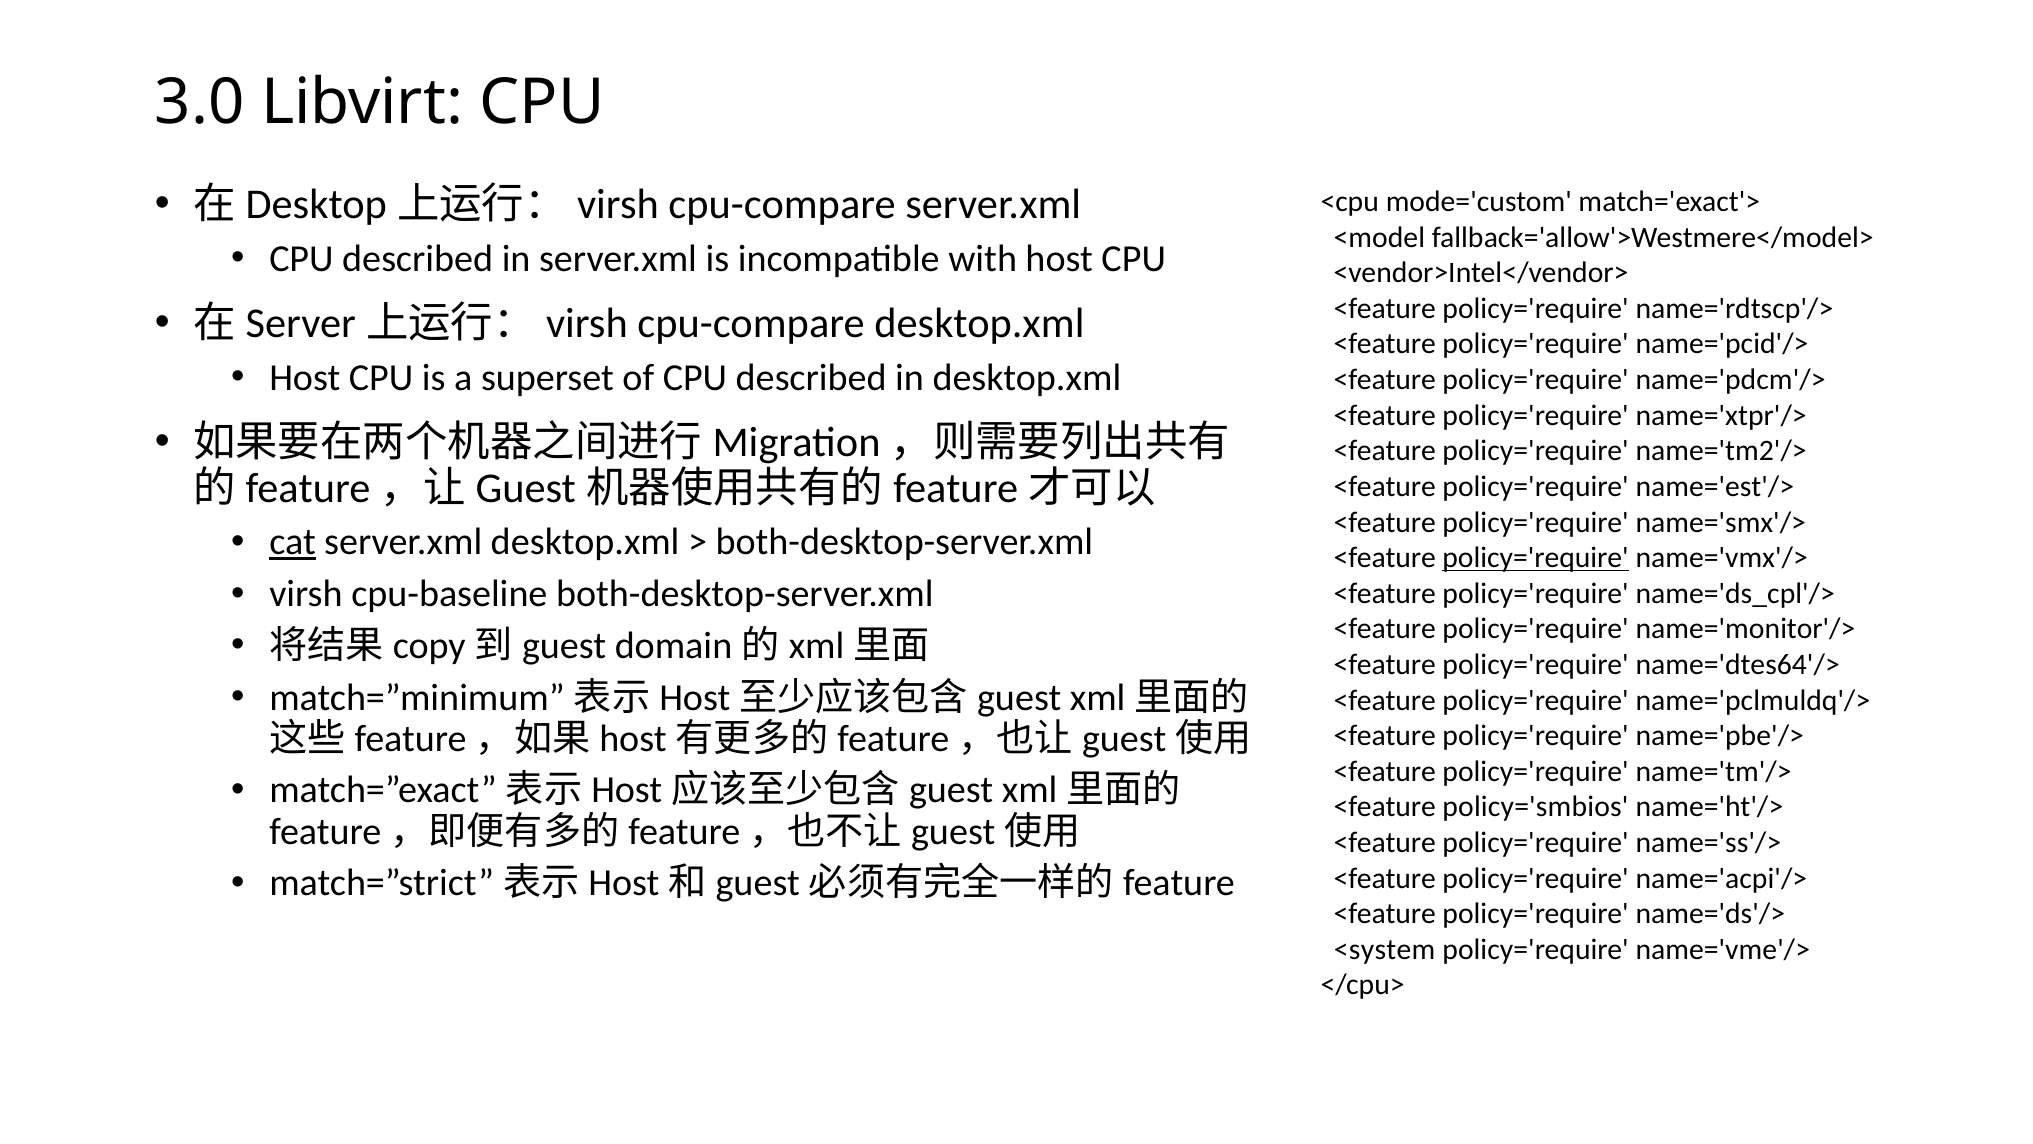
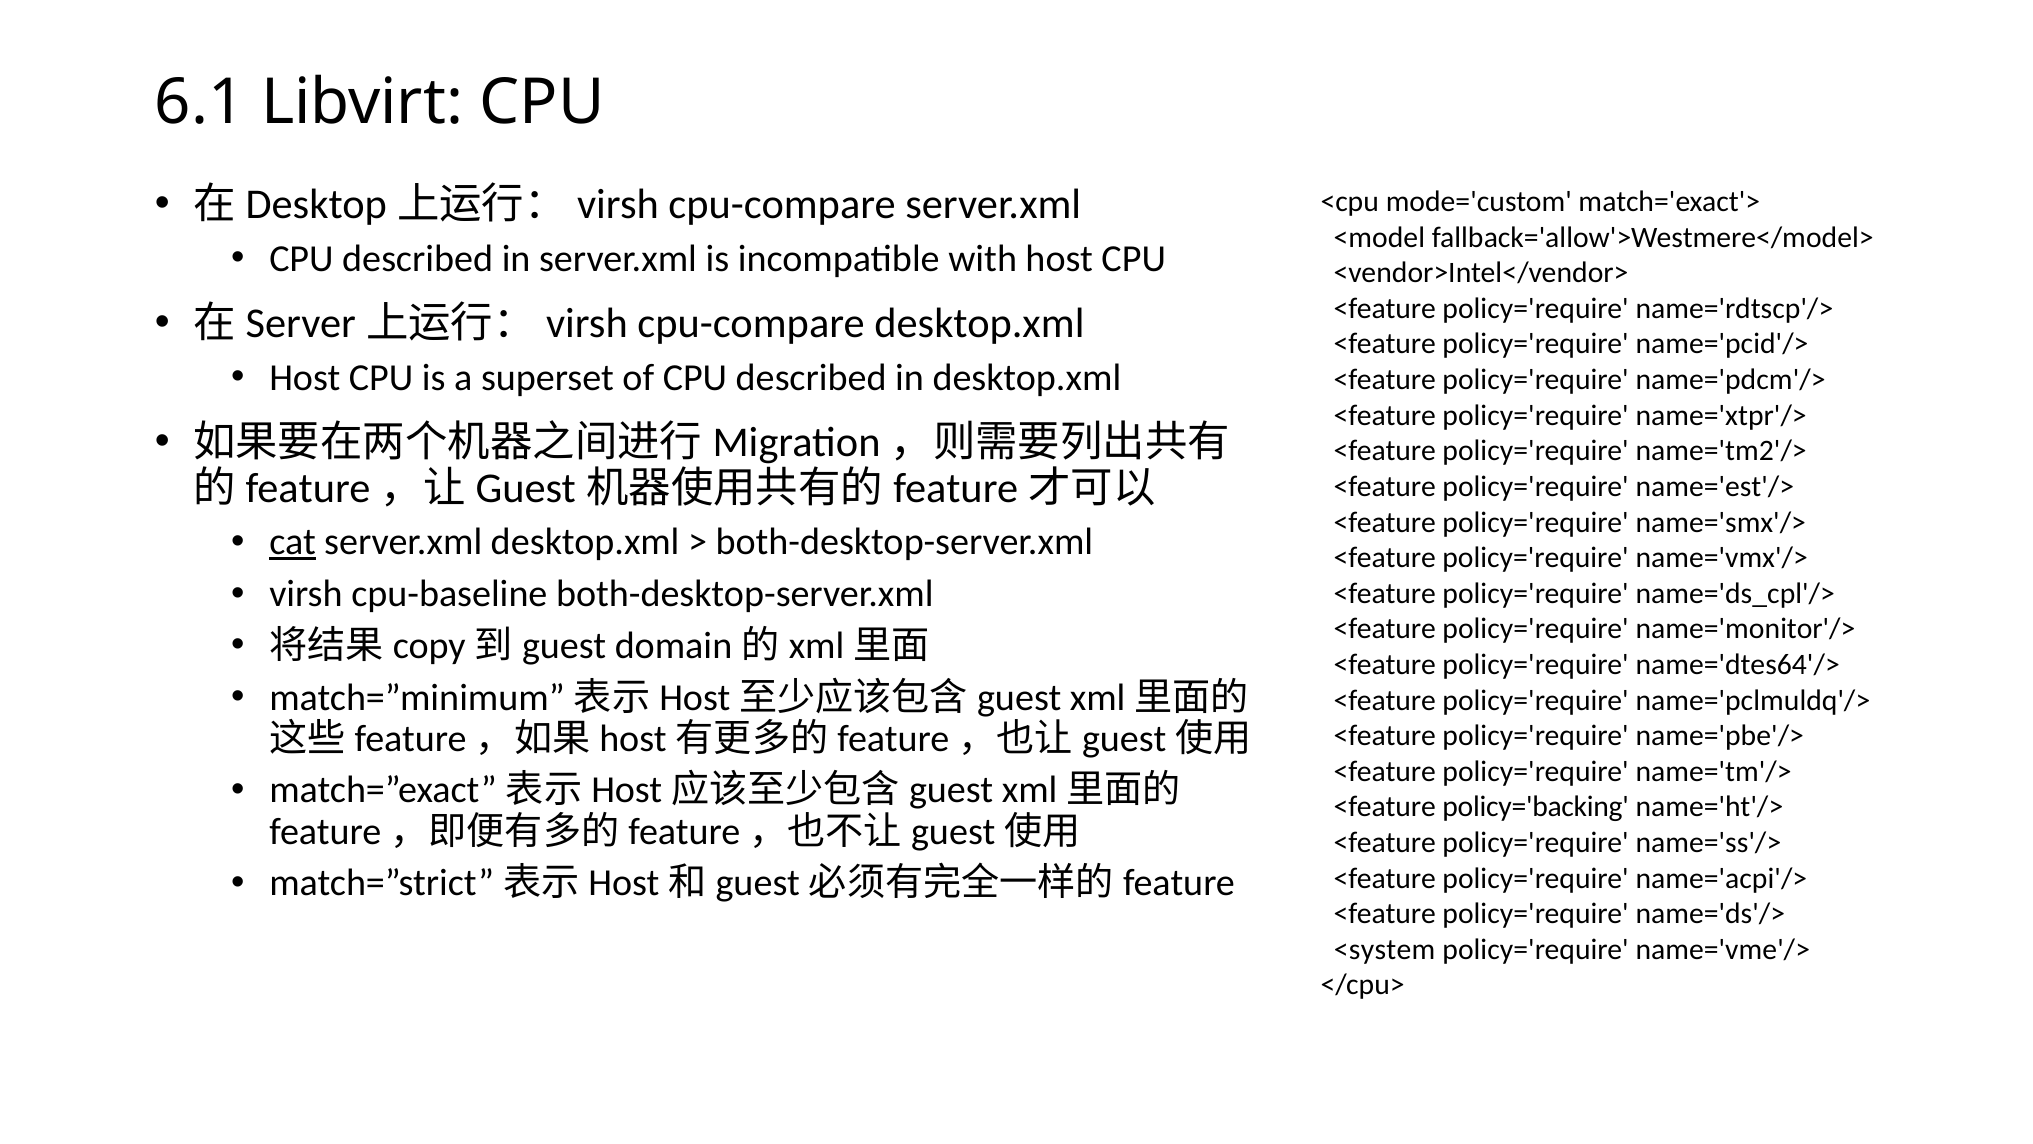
3.0: 3.0 -> 6.1
policy='require at (1536, 558) underline: present -> none
policy='smbios: policy='smbios -> policy='backing
